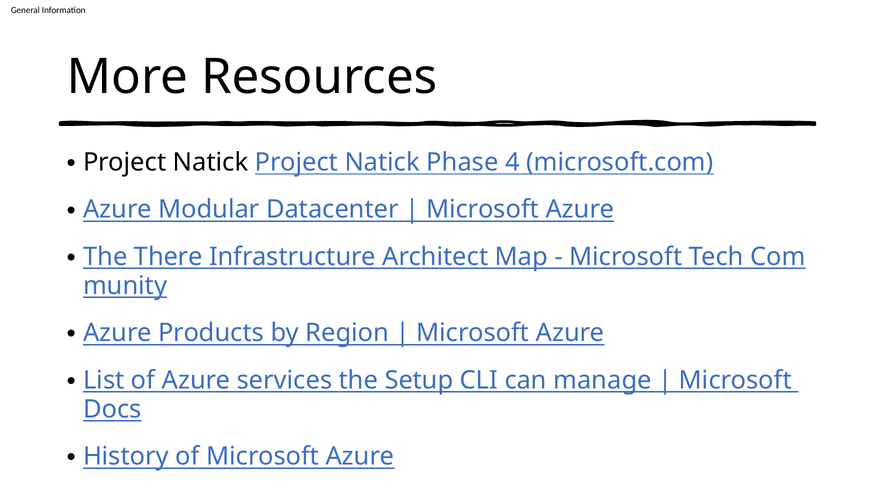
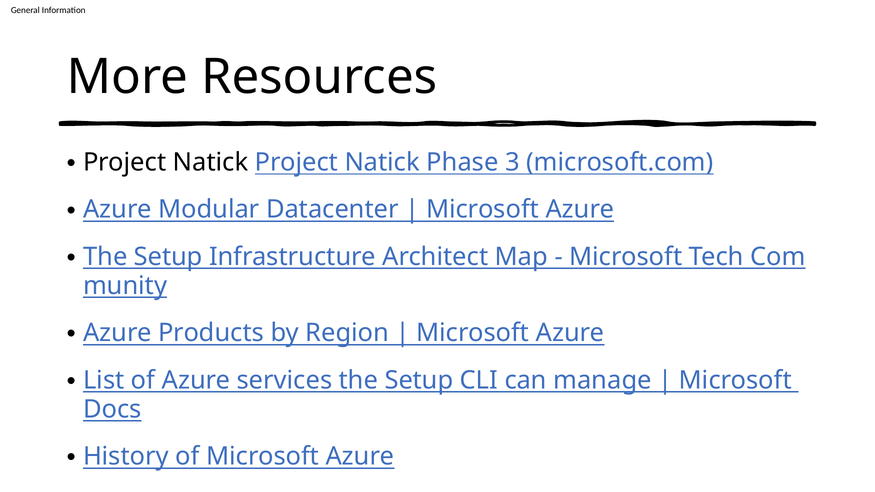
4: 4 -> 3
There at (168, 257): There -> Setup
